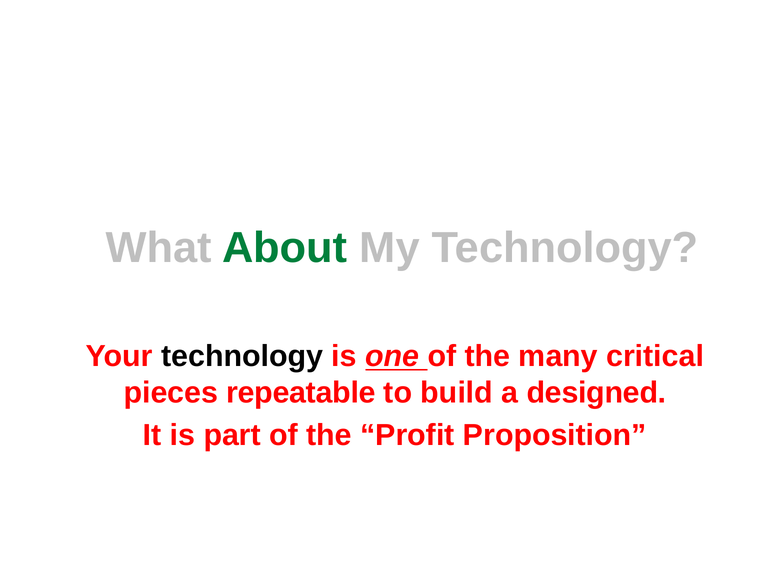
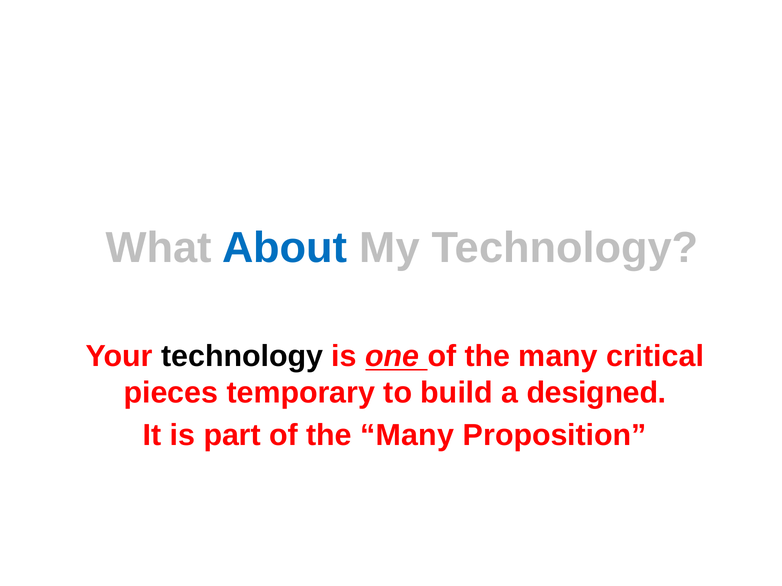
About colour: green -> blue
repeatable: repeatable -> temporary
part of the Profit: Profit -> Many
